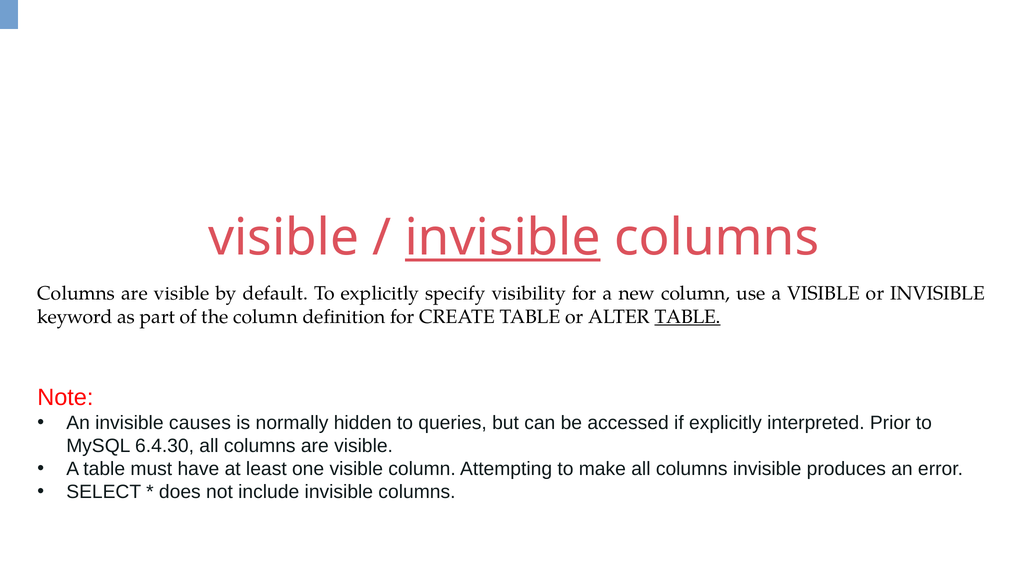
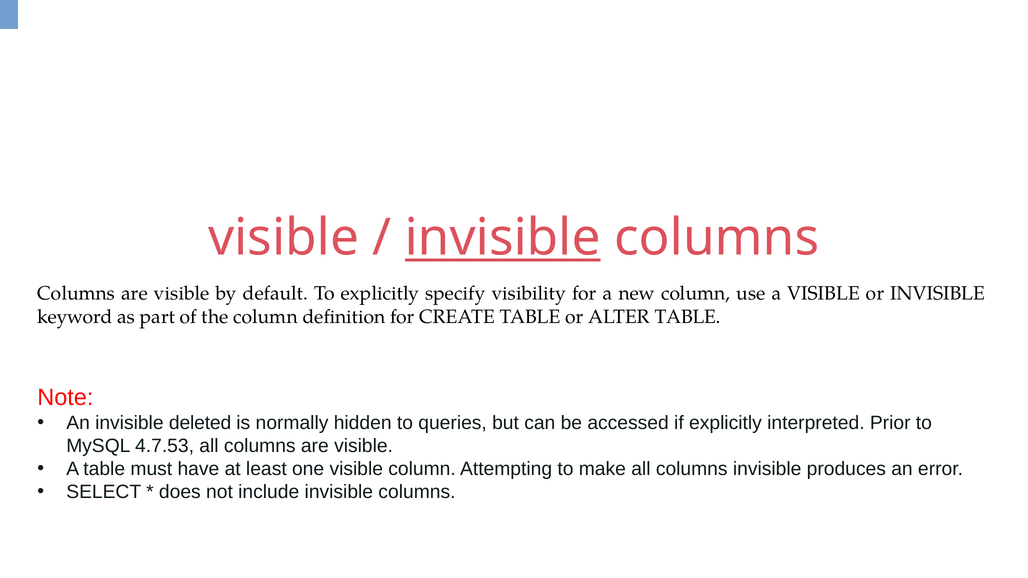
TABLE at (688, 317) underline: present -> none
causes: causes -> deleted
6.4.30: 6.4.30 -> 4.7.53
